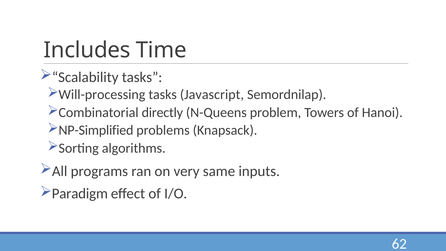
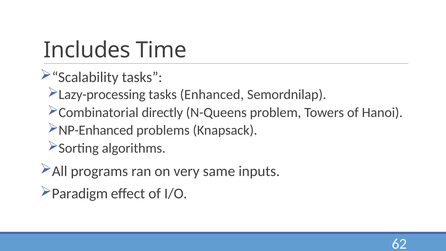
Will-processing: Will-processing -> Lazy-processing
Javascript: Javascript -> Enhanced
NP-Simplified: NP-Simplified -> NP-Enhanced
